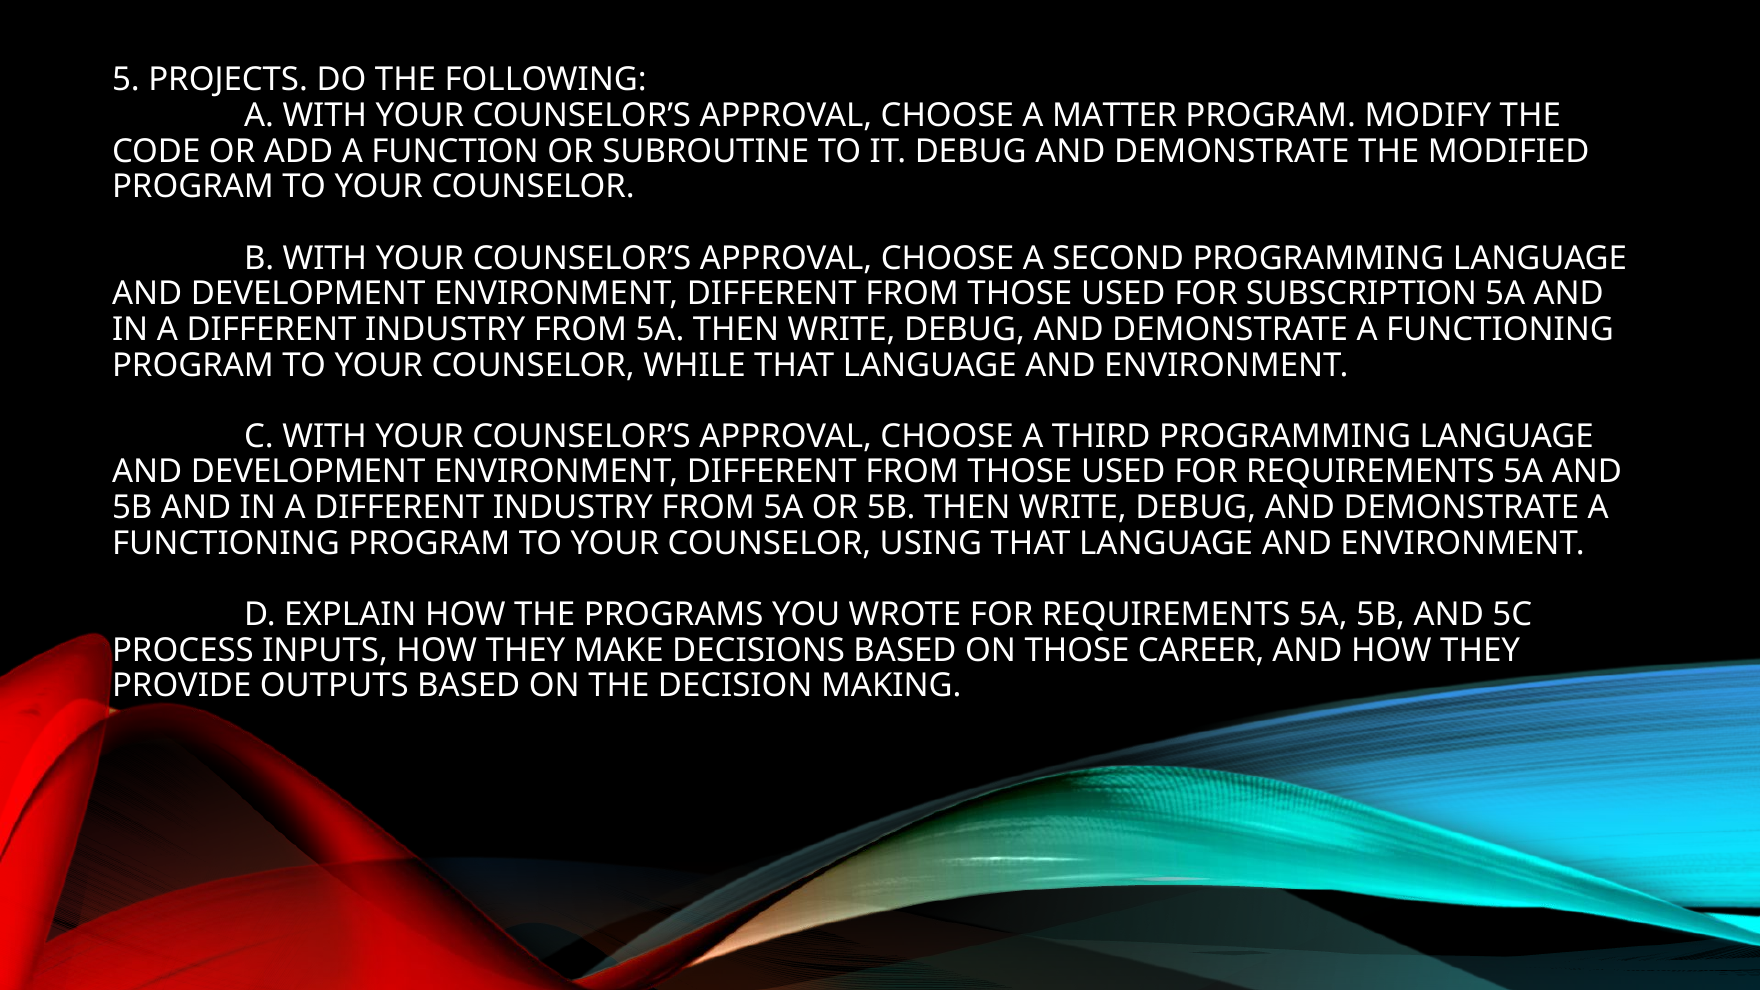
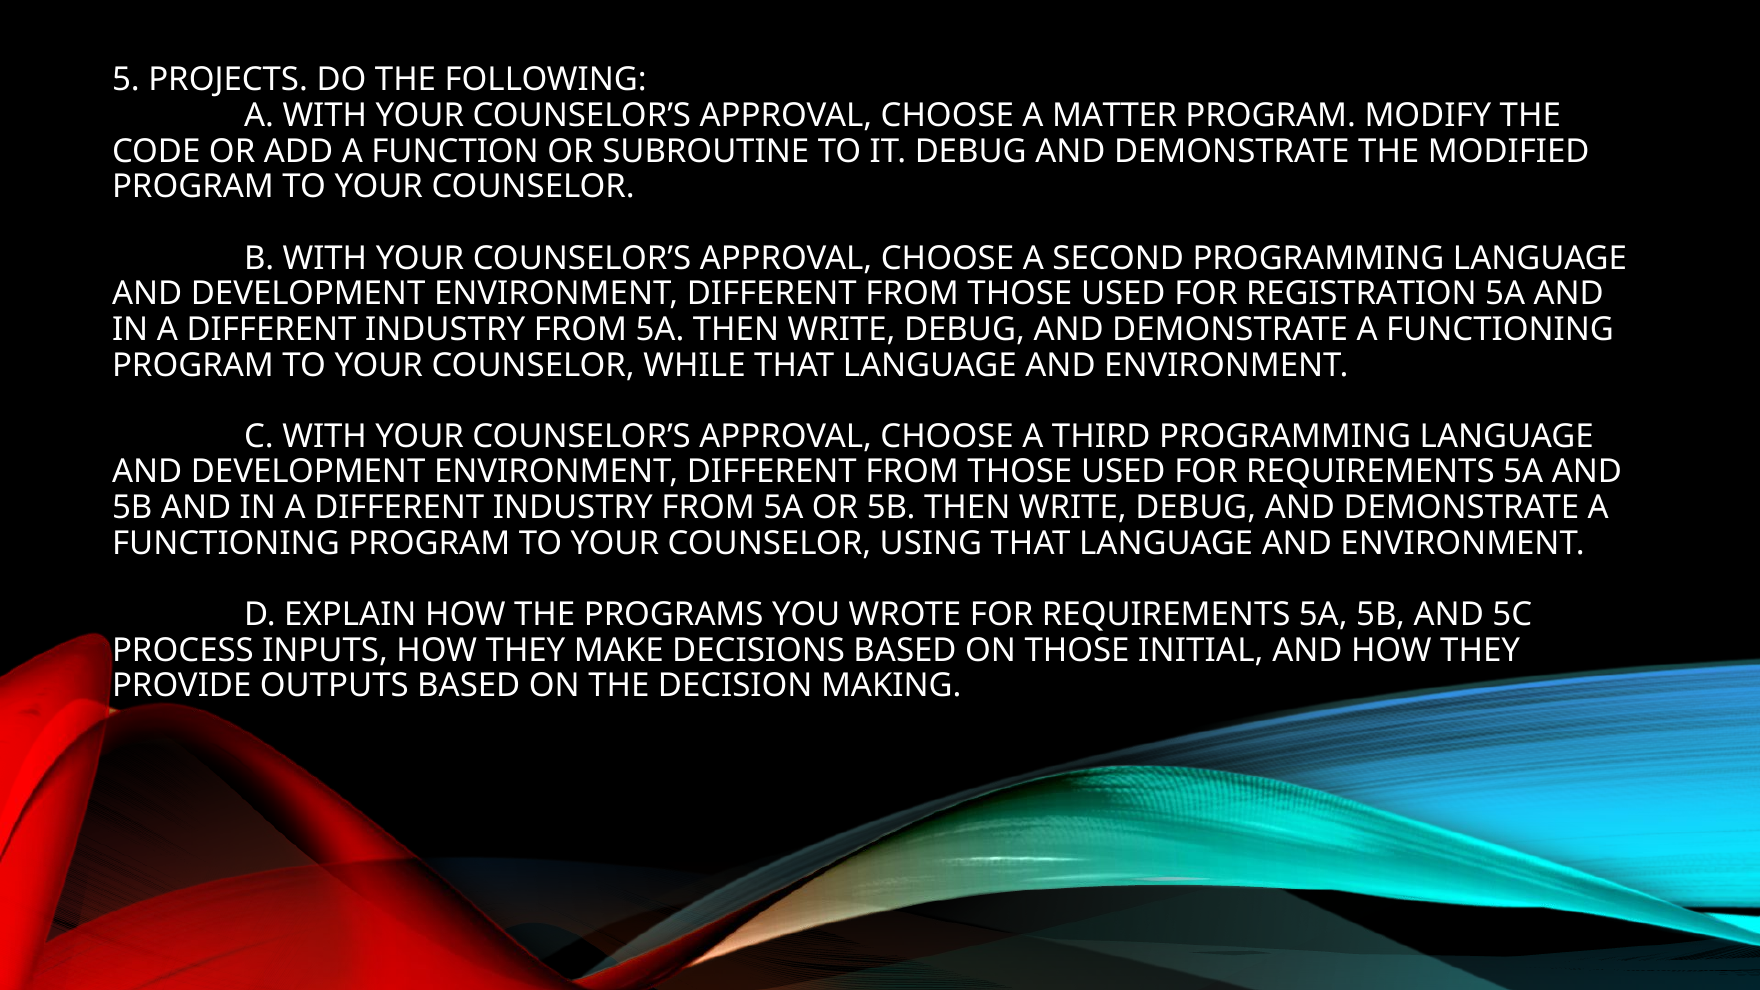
SUBSCRIPTION: SUBSCRIPTION -> REGISTRATION
CAREER: CAREER -> INITIAL
